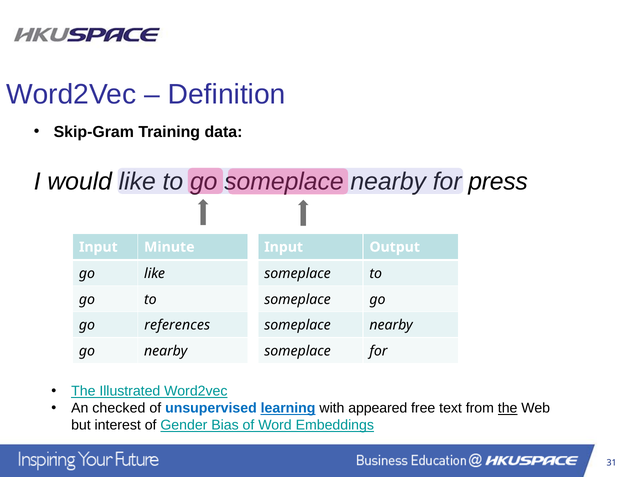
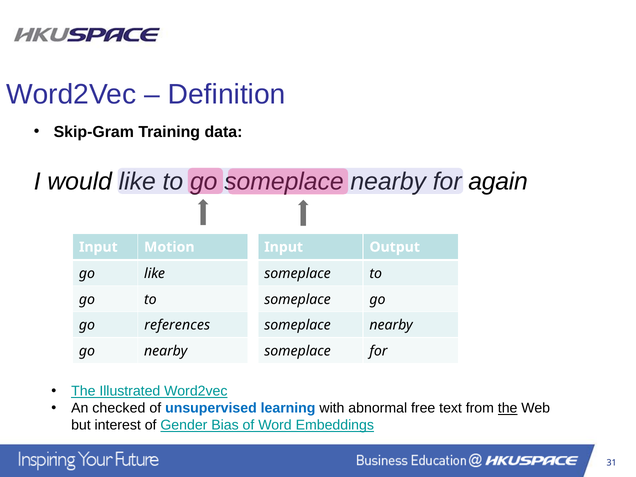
press: press -> again
Minute: Minute -> Motion
learning underline: present -> none
appeared: appeared -> abnormal
